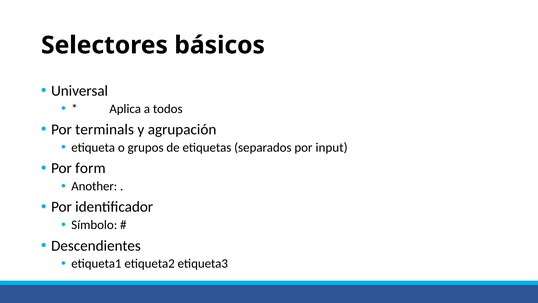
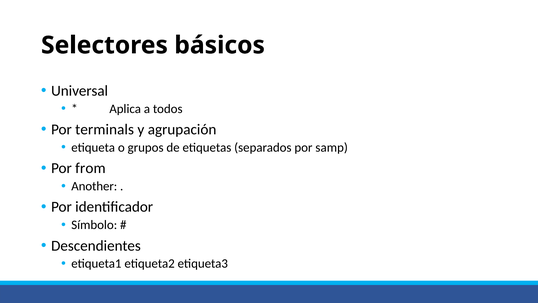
input: input -> samp
form: form -> from
